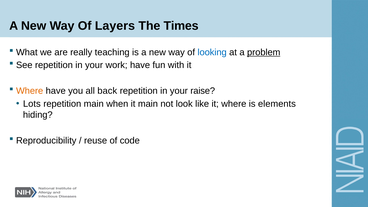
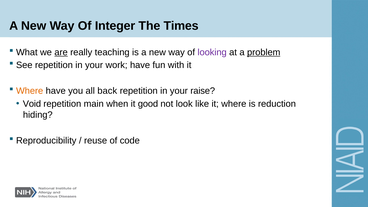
Layers: Layers -> Integer
are underline: none -> present
looking colour: blue -> purple
Lots: Lots -> Void
it main: main -> good
elements: elements -> reduction
